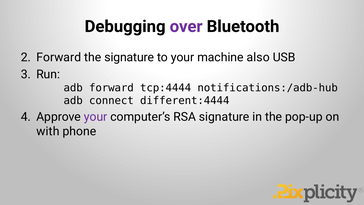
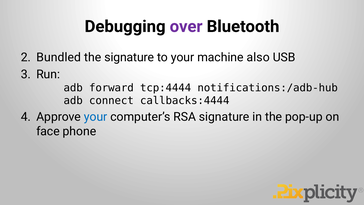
Forward at (59, 57): Forward -> Bundled
different:4444: different:4444 -> callbacks:4444
your at (96, 117) colour: purple -> blue
with: with -> face
